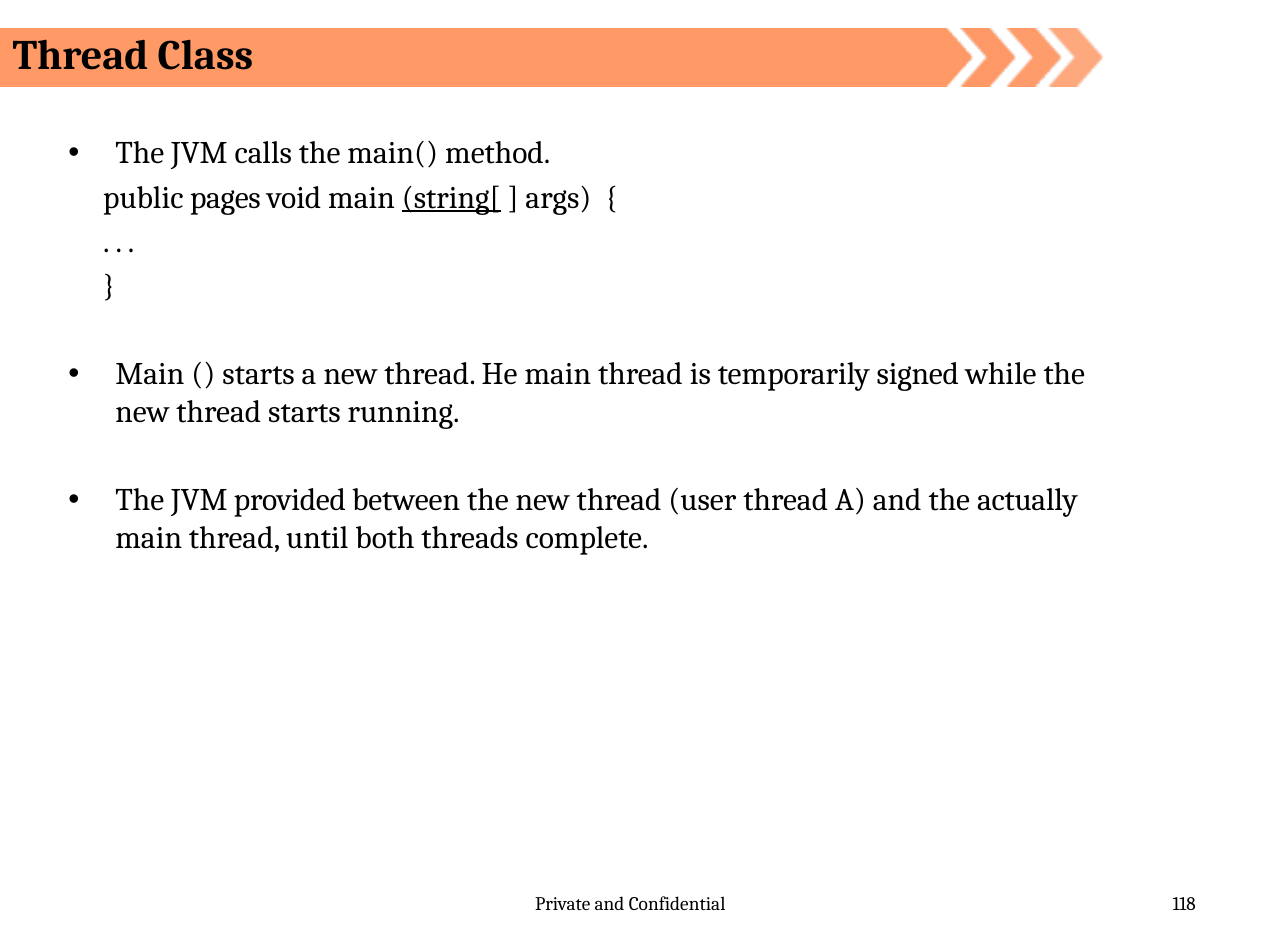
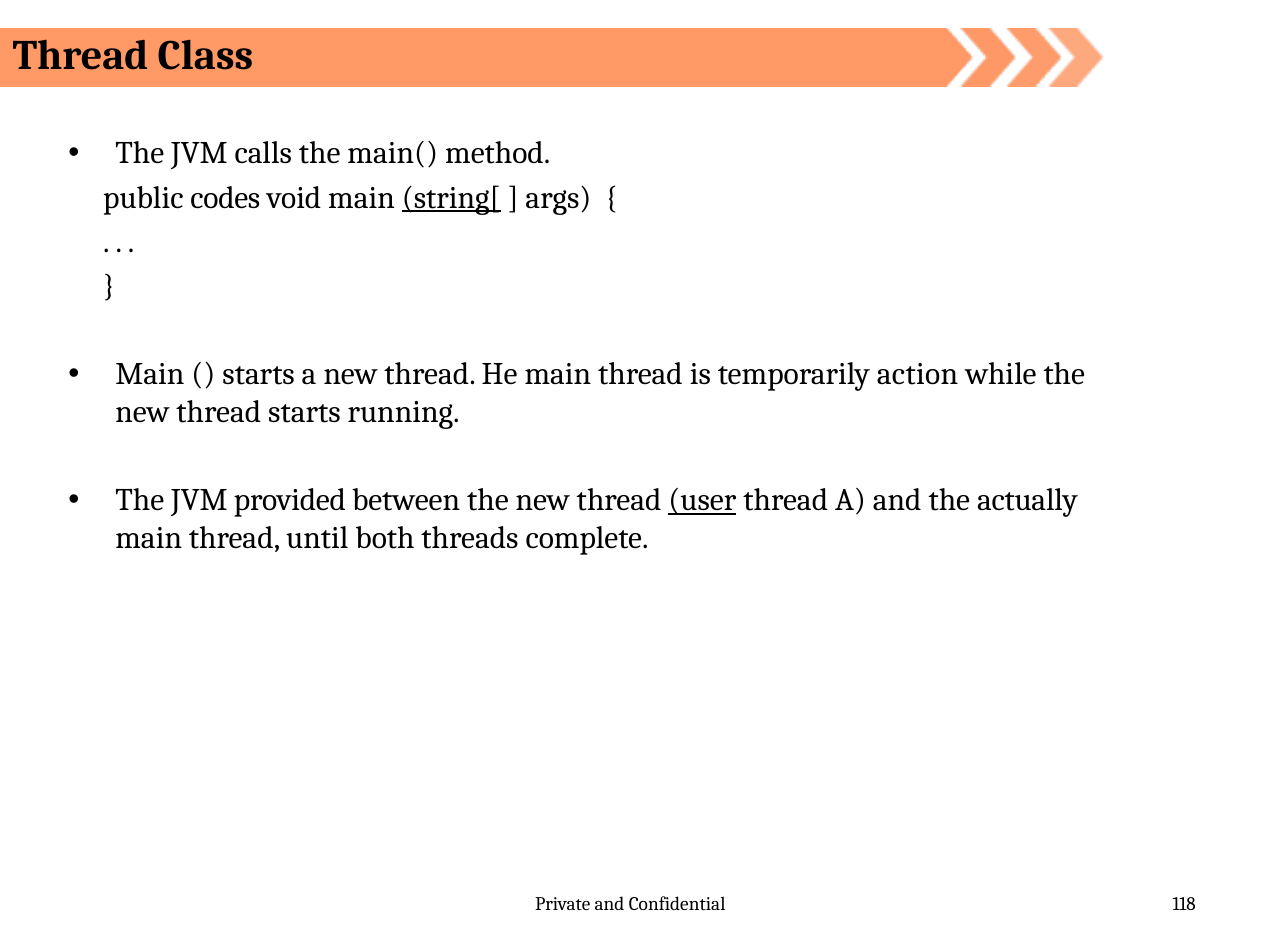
pages: pages -> codes
signed: signed -> action
user underline: none -> present
